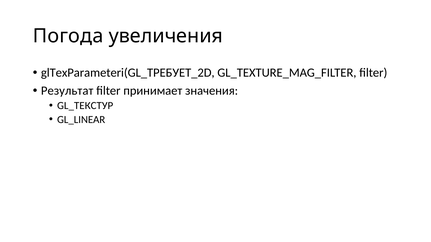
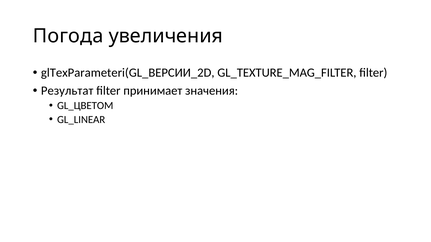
glTexParameteri(GL_ТРЕБУЕТ_2D: glTexParameteri(GL_ТРЕБУЕТ_2D -> glTexParameteri(GL_ВЕРСИИ_2D
GL_ТЕКСТУР: GL_ТЕКСТУР -> GL_ЦВЕТОМ
